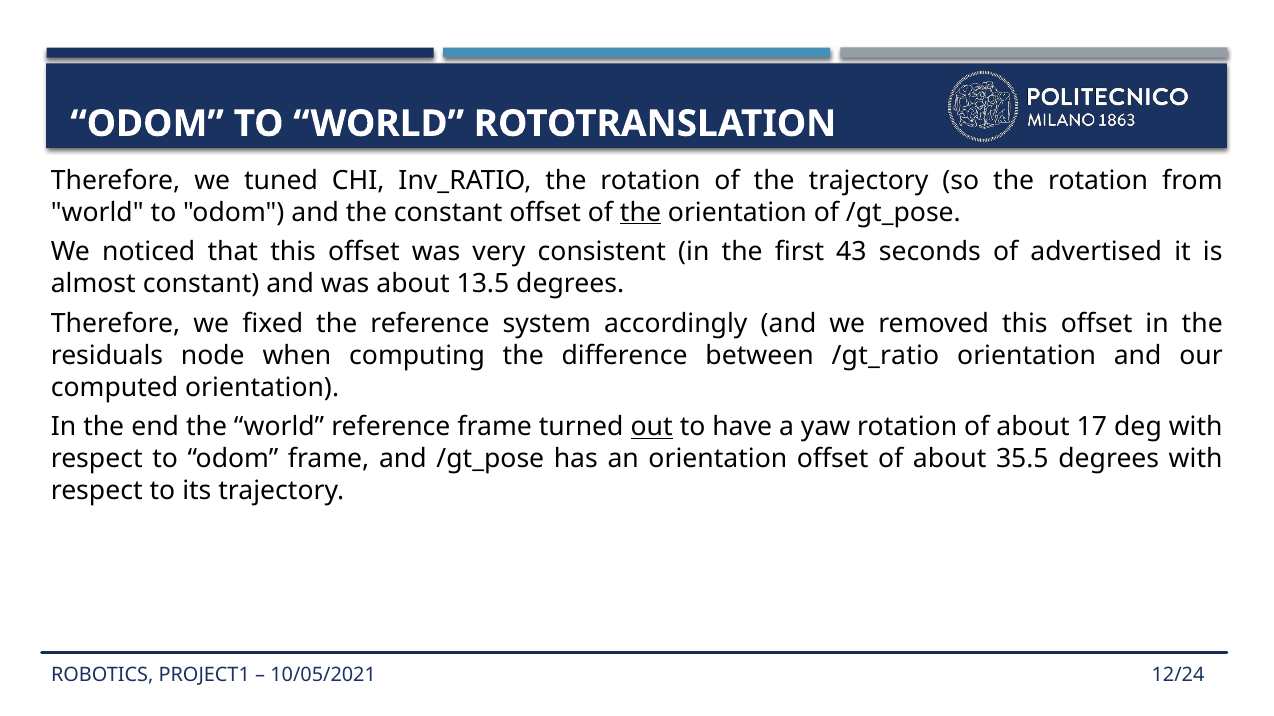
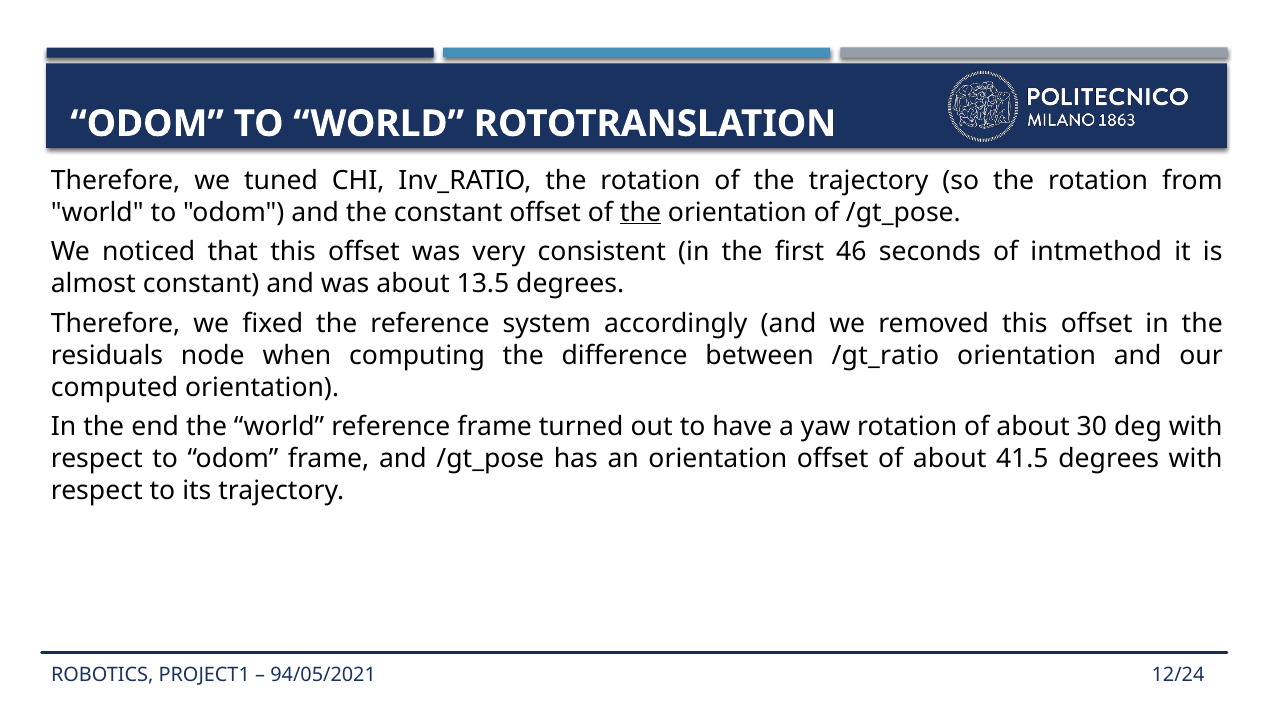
43: 43 -> 46
advertised: advertised -> intmethod
out underline: present -> none
17: 17 -> 30
35.5: 35.5 -> 41.5
10/05/2021: 10/05/2021 -> 94/05/2021
